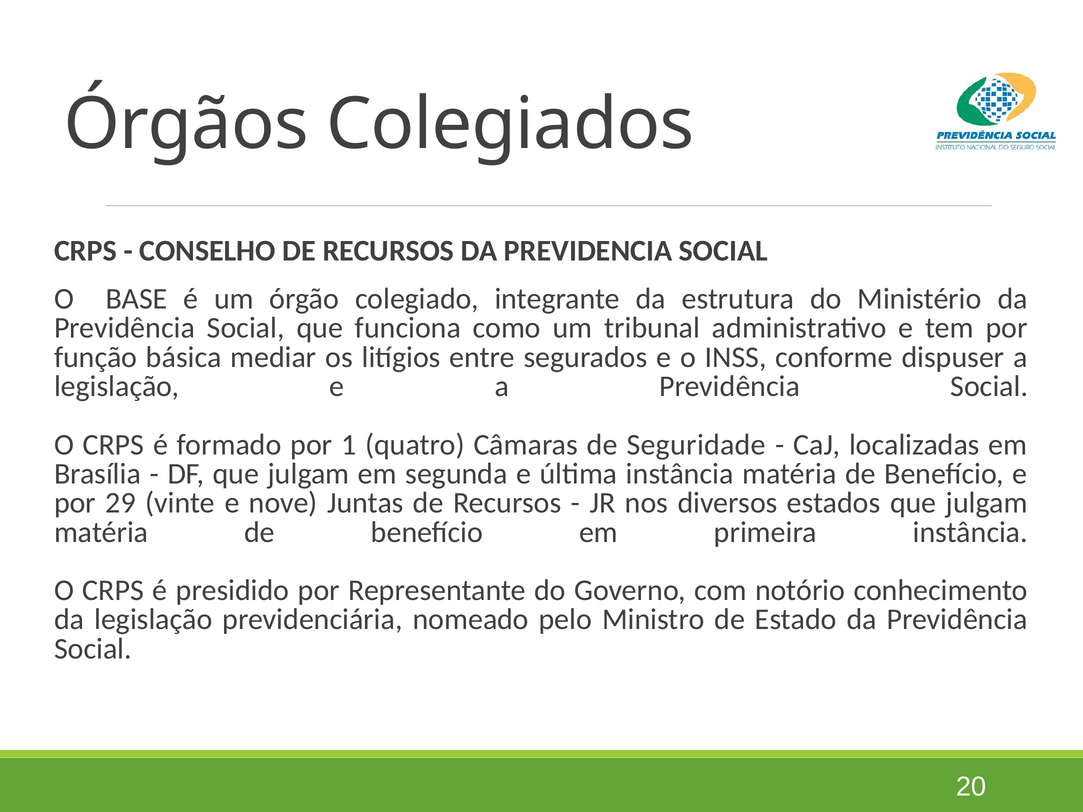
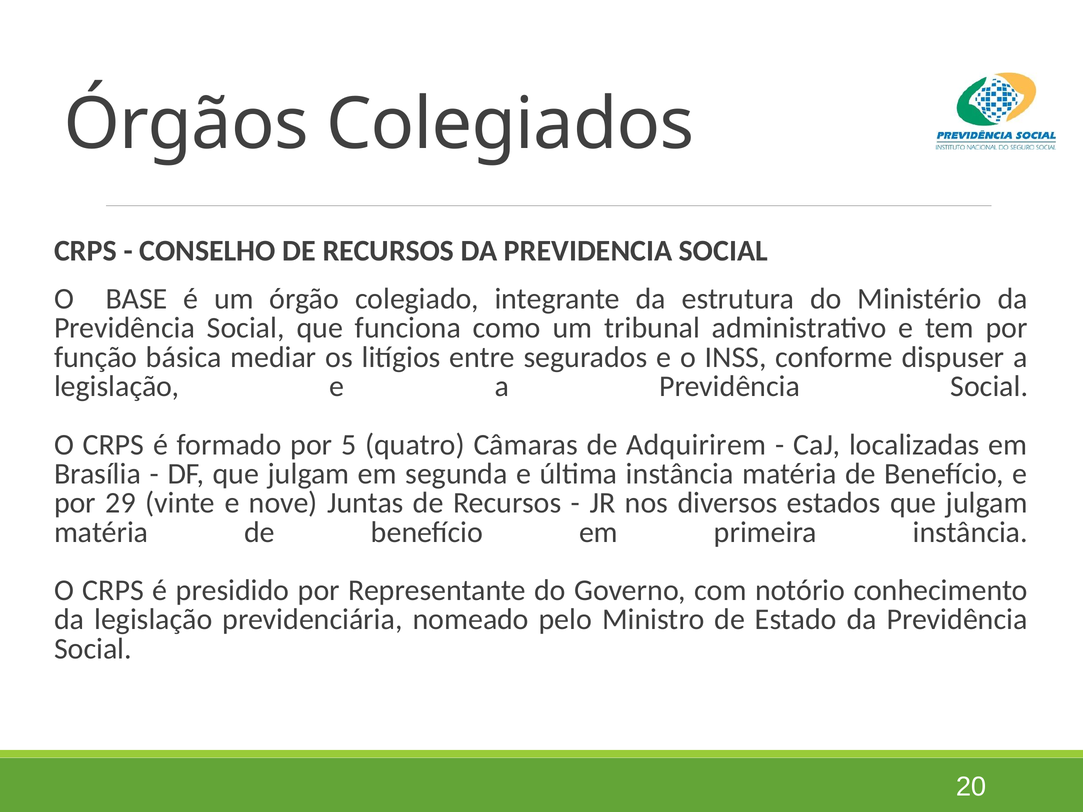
1: 1 -> 5
Seguridade: Seguridade -> Adquirirem
